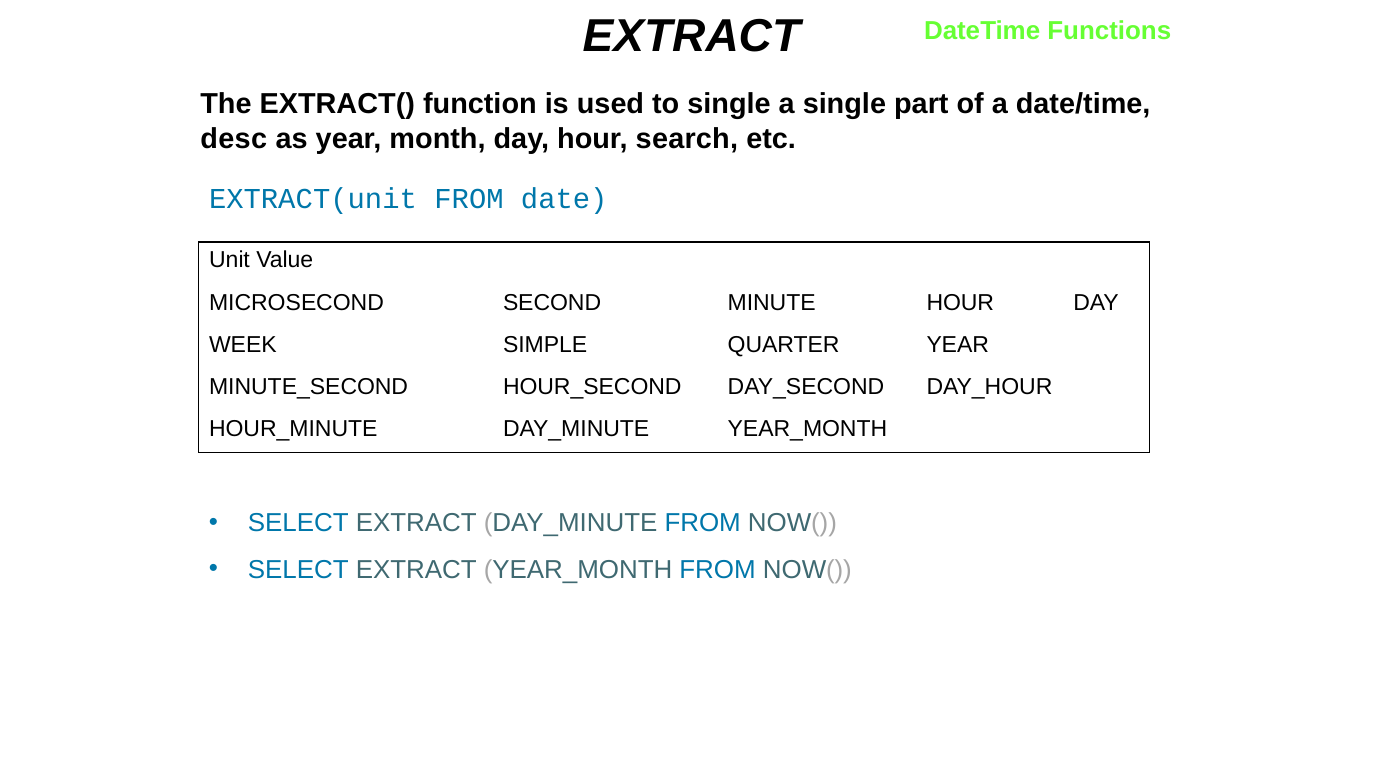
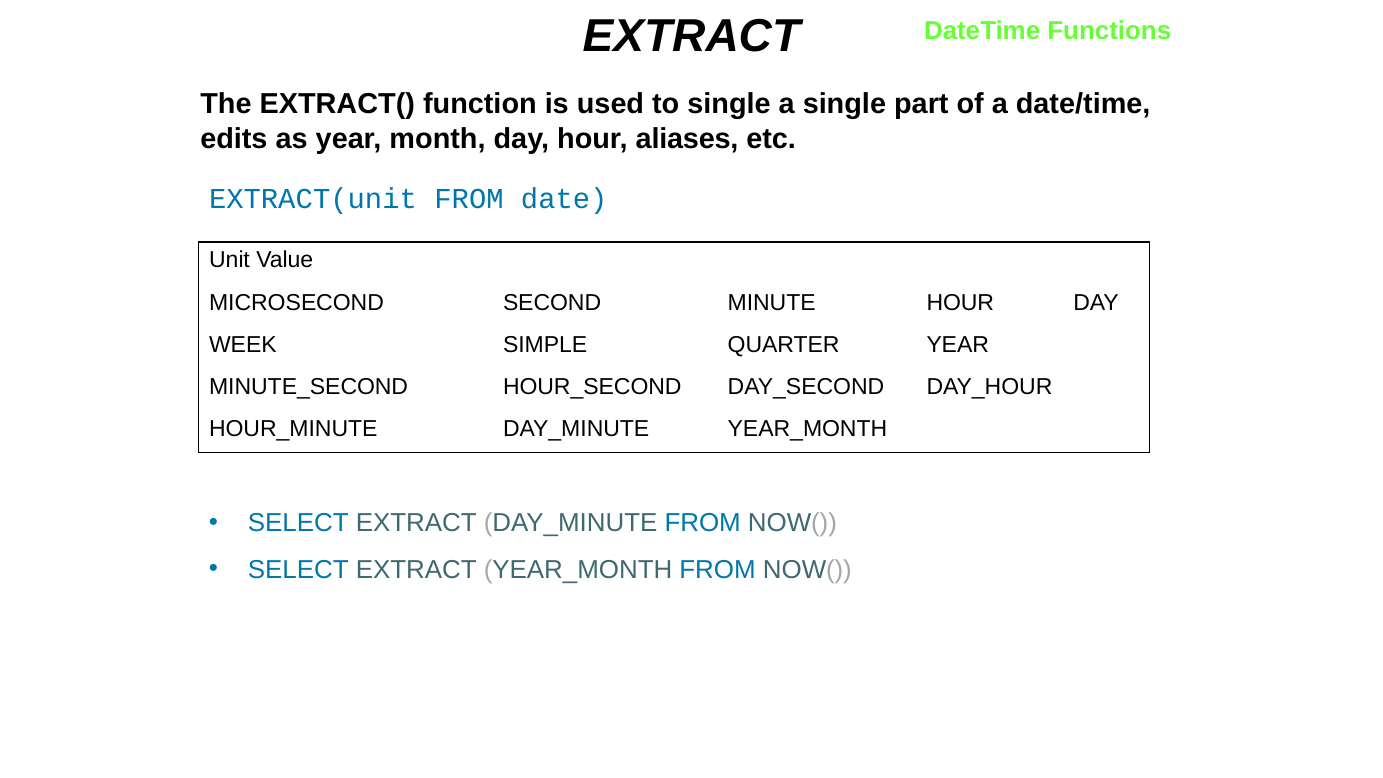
desc: desc -> edits
search: search -> aliases
